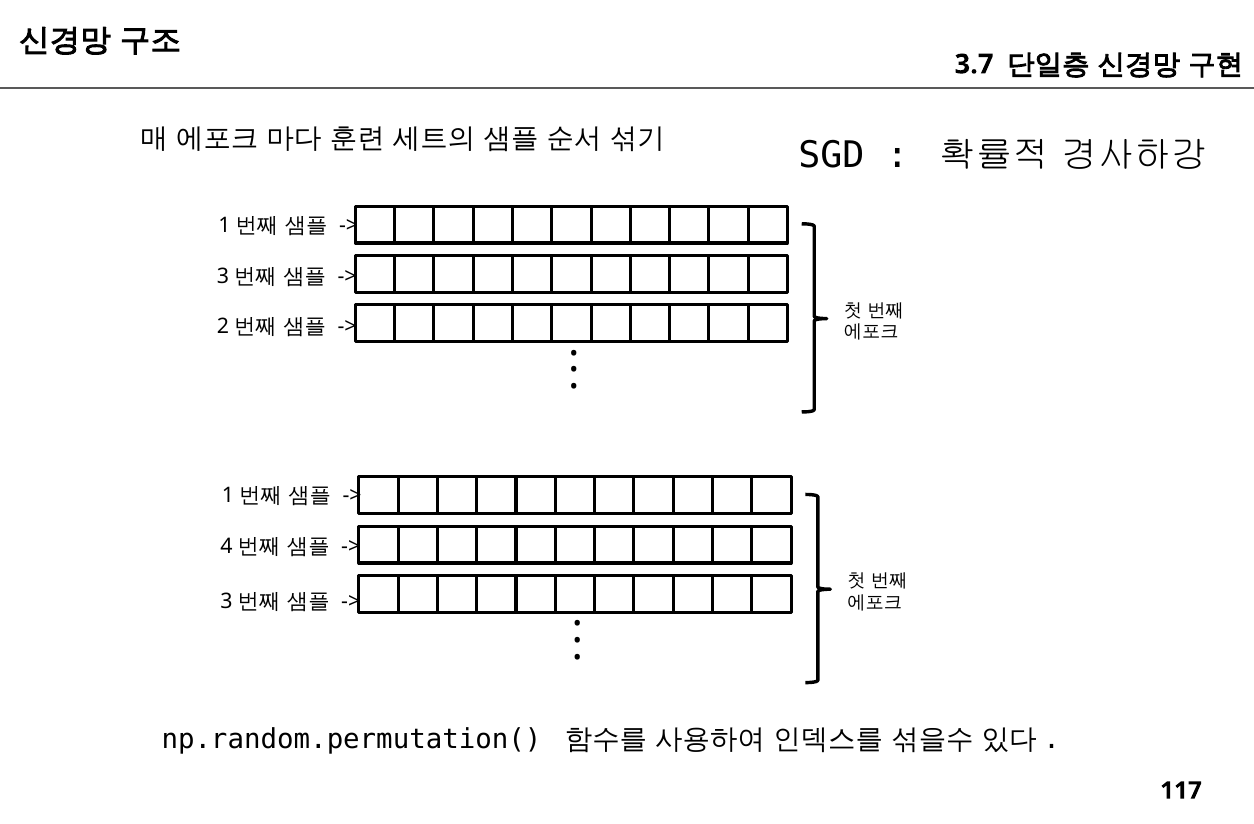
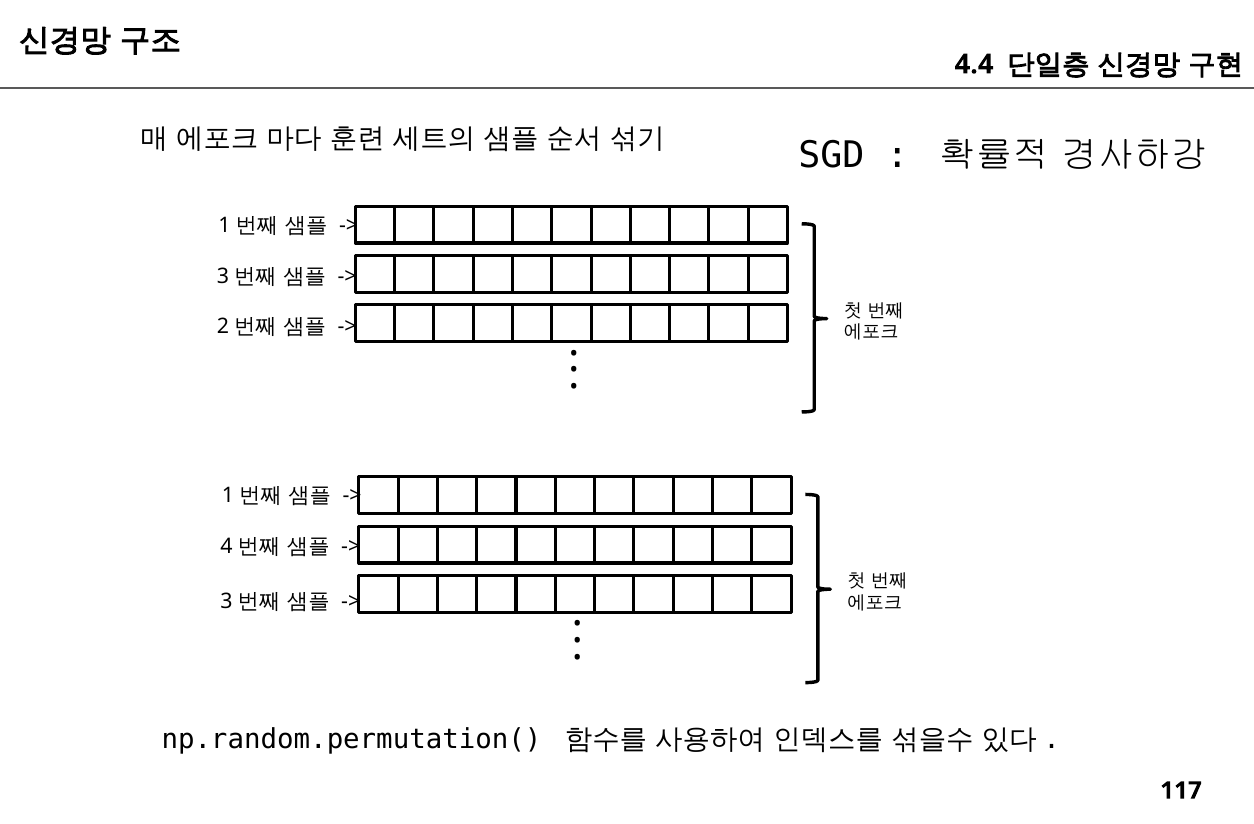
3.7: 3.7 -> 4.4
